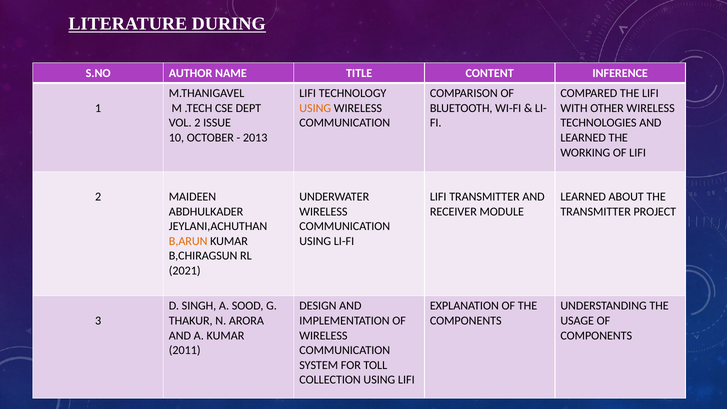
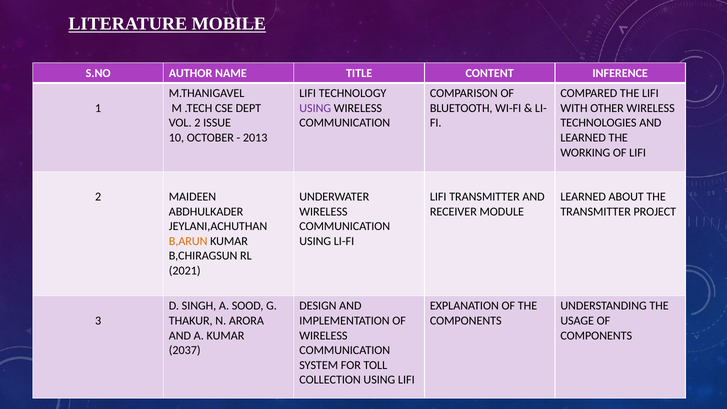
DURING: DURING -> MOBILE
USING at (315, 108) colour: orange -> purple
2011: 2011 -> 2037
